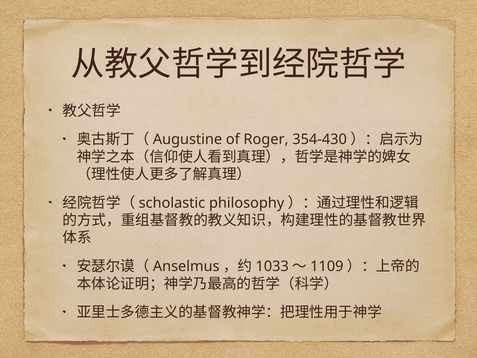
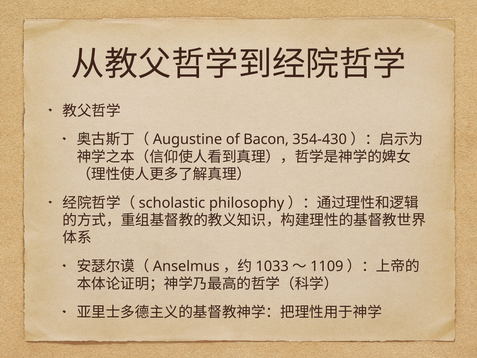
Roger: Roger -> Bacon
